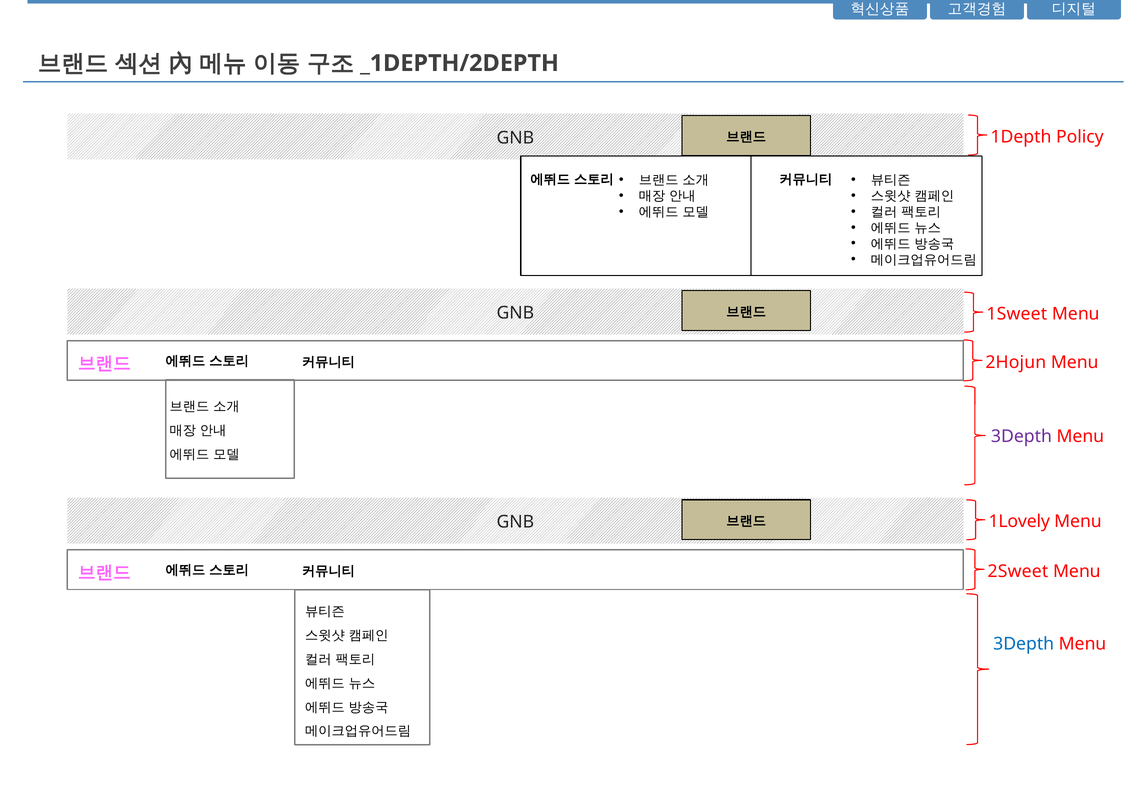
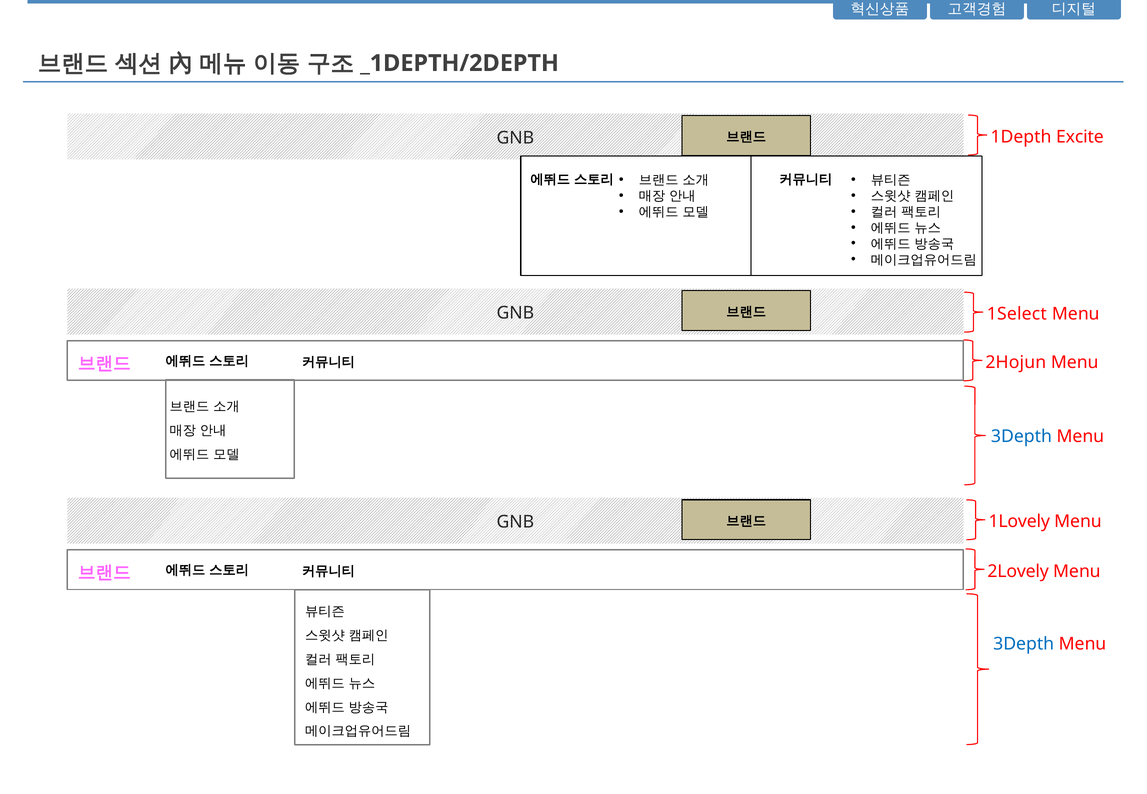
Policy: Policy -> Excite
1Sweet: 1Sweet -> 1Select
3Depth at (1021, 436) colour: purple -> blue
2Sweet: 2Sweet -> 2Lovely
